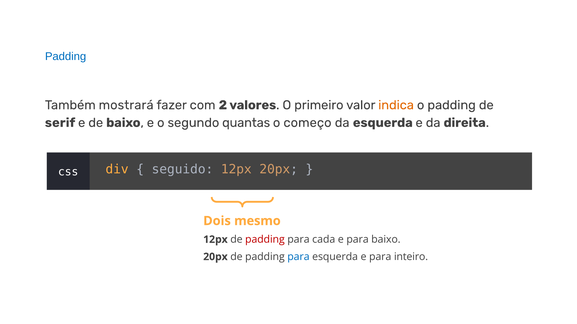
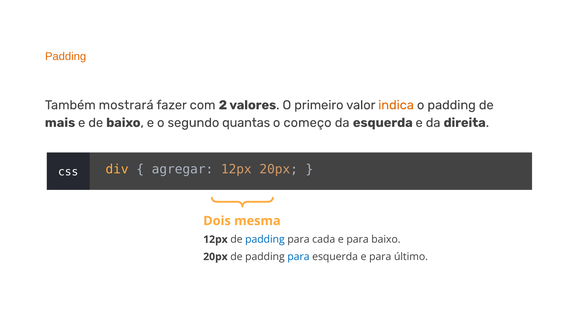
Padding at (66, 57) colour: blue -> orange
serif: serif -> mais
seguido: seguido -> agregar
mesmo: mesmo -> mesma
padding at (265, 240) colour: red -> blue
inteiro: inteiro -> último
